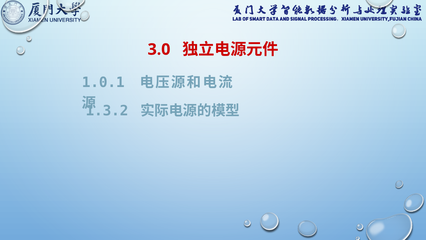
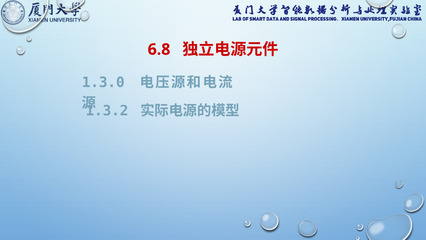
3.0: 3.0 -> 6.8
1.0.1: 1.0.1 -> 1.3.0
